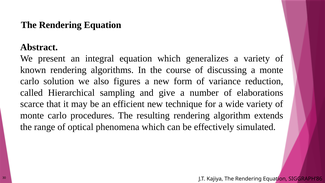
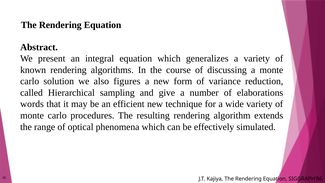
scarce: scarce -> words
